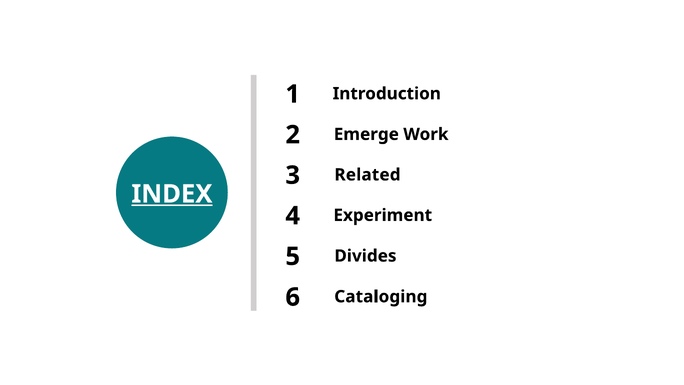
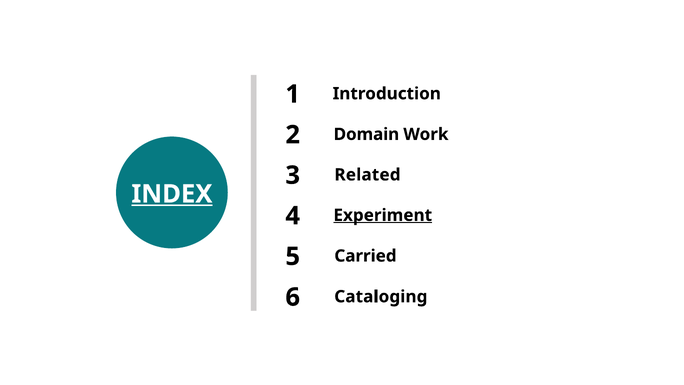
Emerge: Emerge -> Domain
Experiment underline: none -> present
Divides: Divides -> Carried
